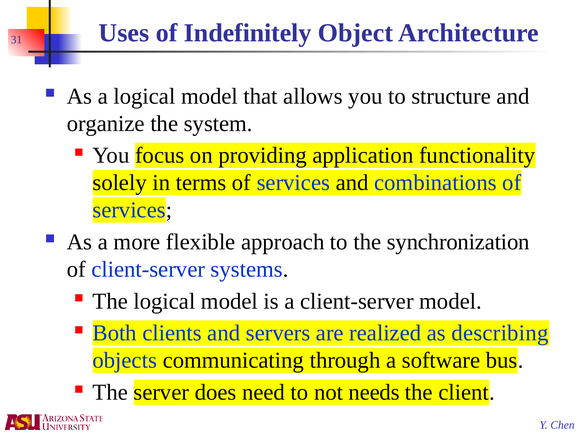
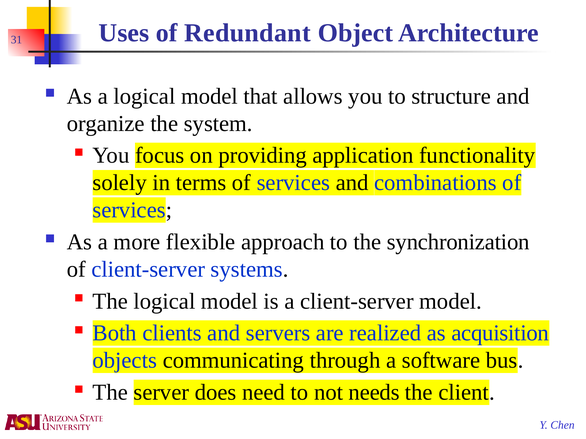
Indefinitely: Indefinitely -> Redundant
describing: describing -> acquisition
